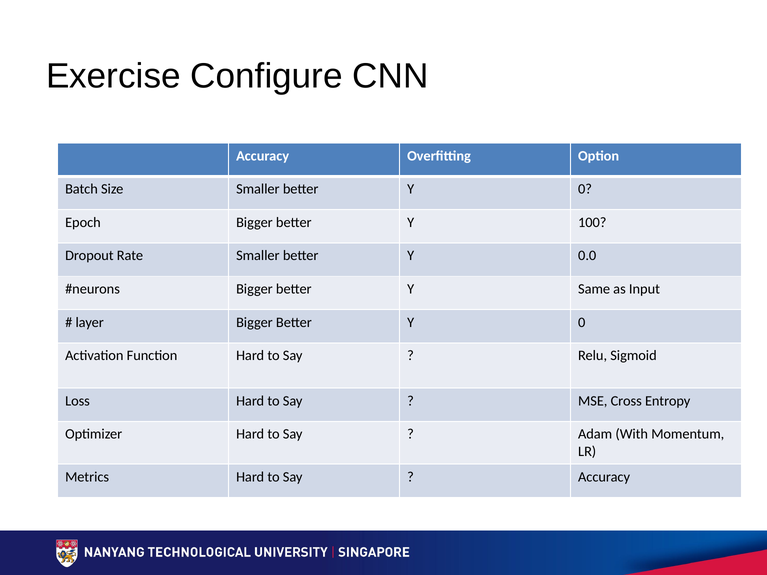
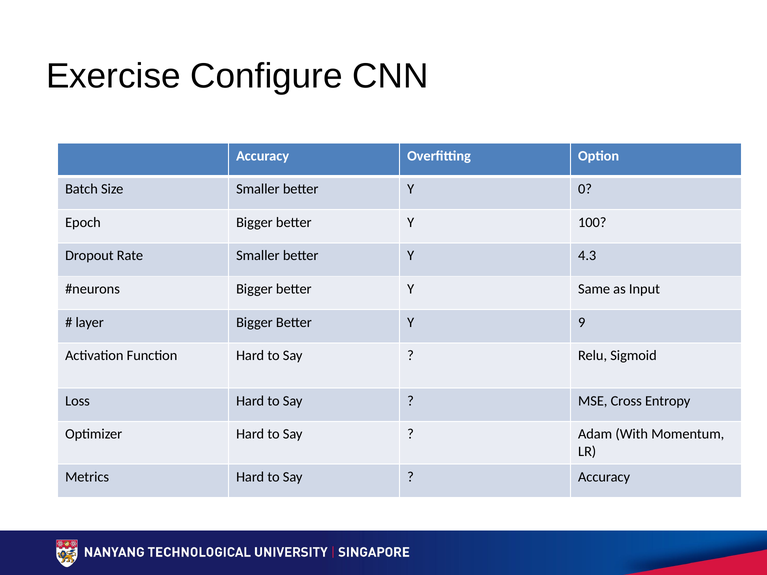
0.0: 0.0 -> 4.3
Bigger Better Y 0: 0 -> 9
